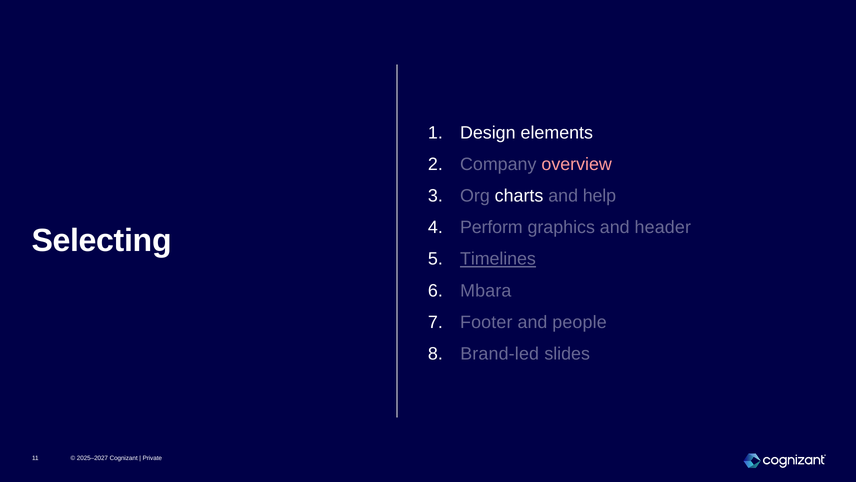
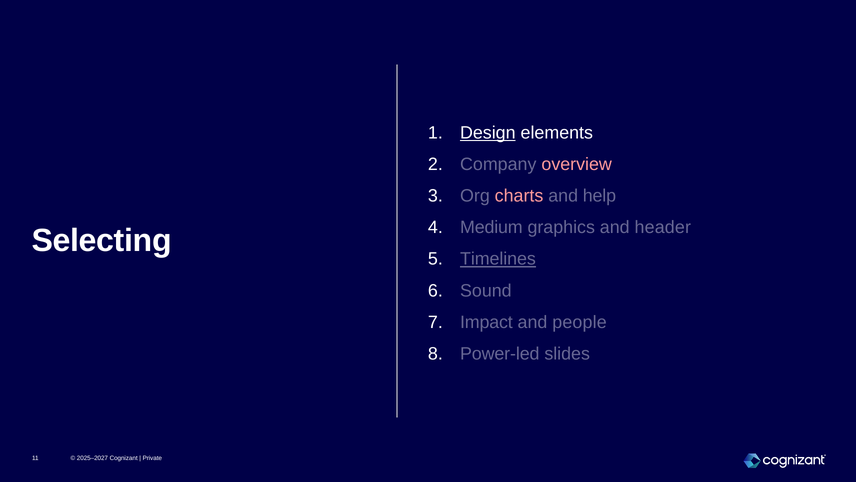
Design underline: none -> present
charts colour: white -> pink
Perform: Perform -> Medium
Mbara: Mbara -> Sound
Footer: Footer -> Impact
Brand-led: Brand-led -> Power-led
